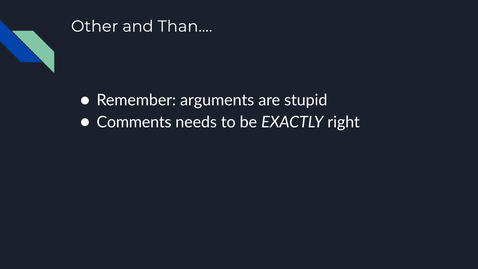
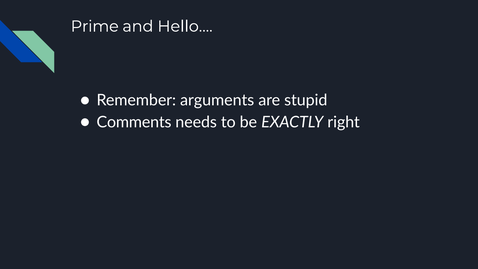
Other: Other -> Prime
Than…: Than… -> Hello…
